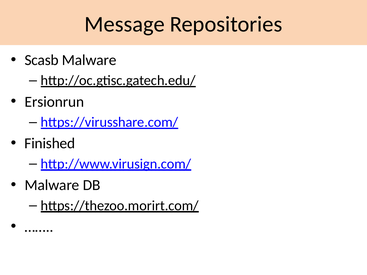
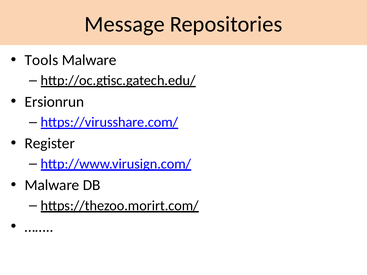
Scasb: Scasb -> Tools
Finished: Finished -> Register
